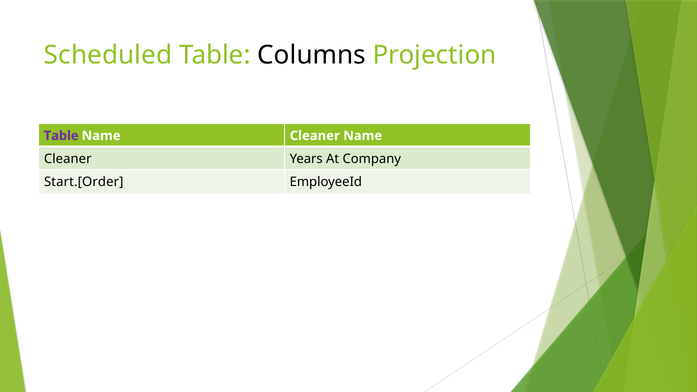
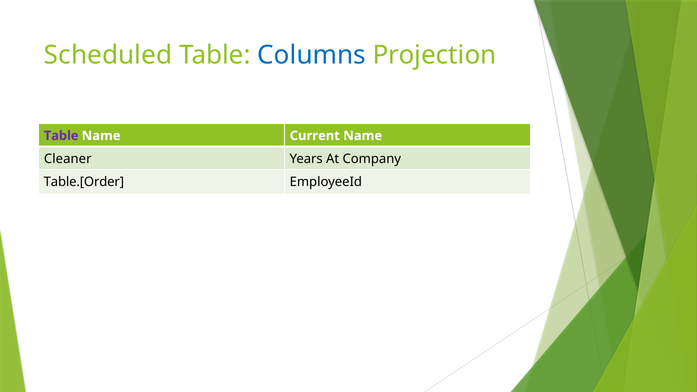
Columns colour: black -> blue
Cleaner at (315, 136): Cleaner -> Current
Start.[Order: Start.[Order -> Table.[Order
